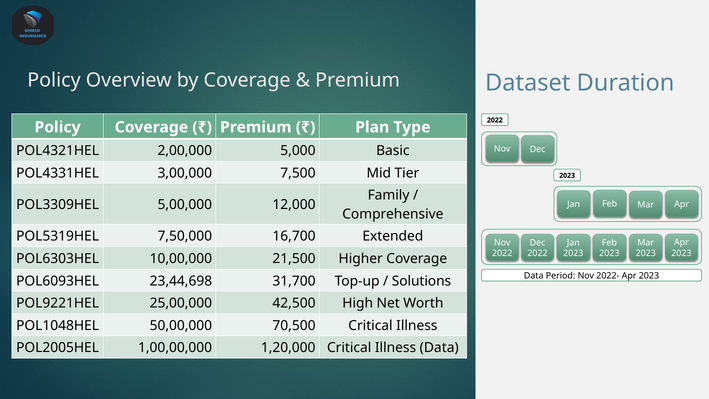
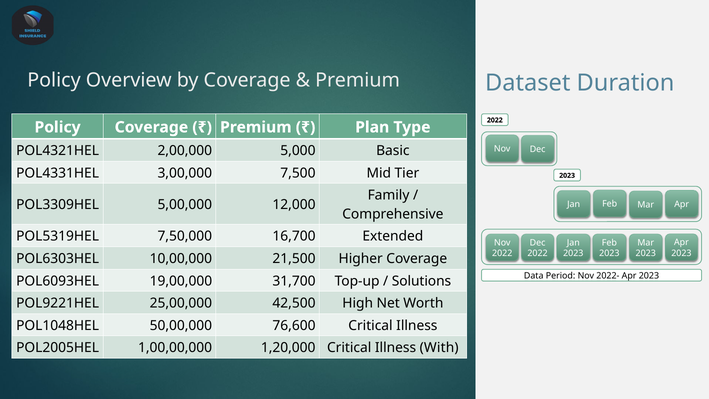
23,44,698: 23,44,698 -> 19,00,000
70,500: 70,500 -> 76,600
Illness Data: Data -> With
